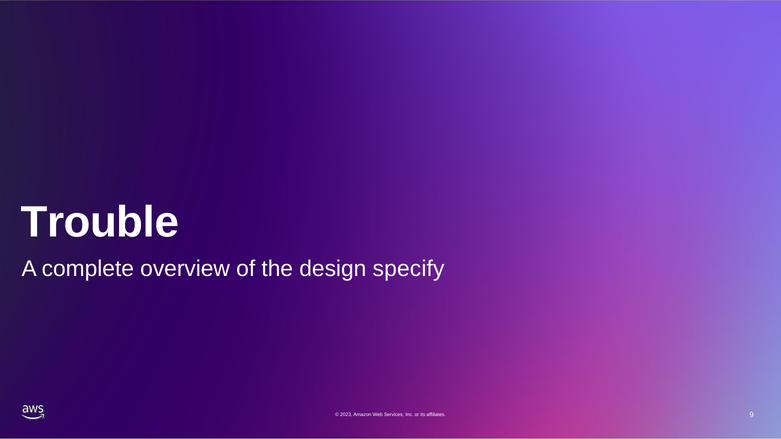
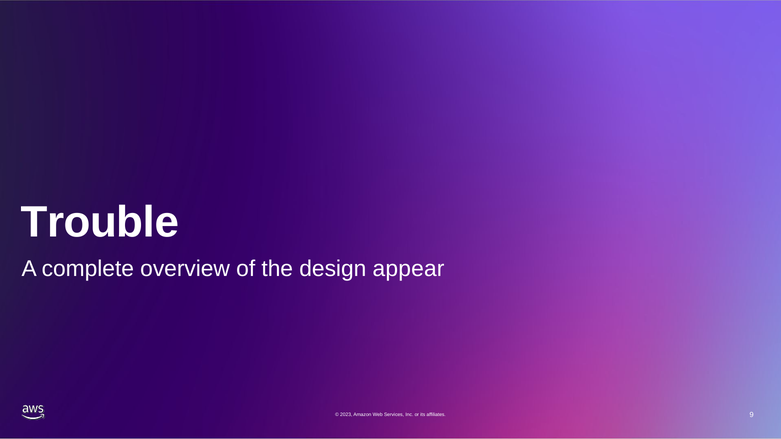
specify: specify -> appear
